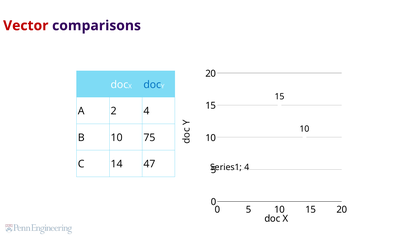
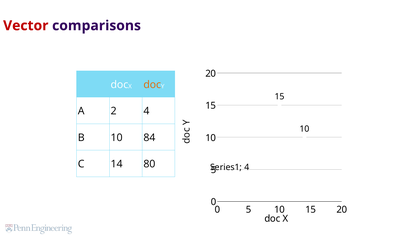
doc at (152, 84) colour: blue -> orange
75: 75 -> 84
47: 47 -> 80
